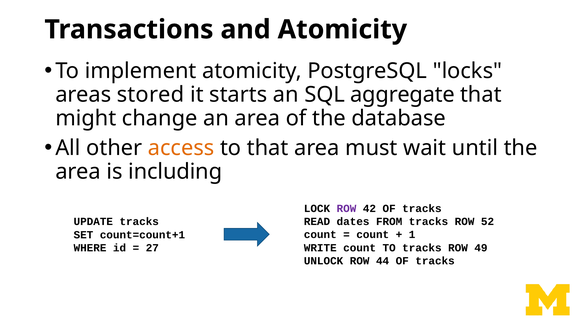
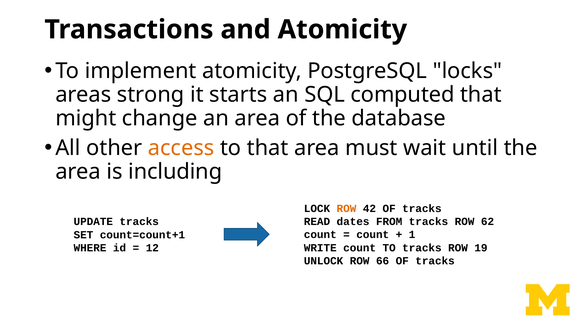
stored: stored -> strong
aggregate: aggregate -> computed
ROW at (347, 208) colour: purple -> orange
52: 52 -> 62
49: 49 -> 19
27: 27 -> 12
44: 44 -> 66
